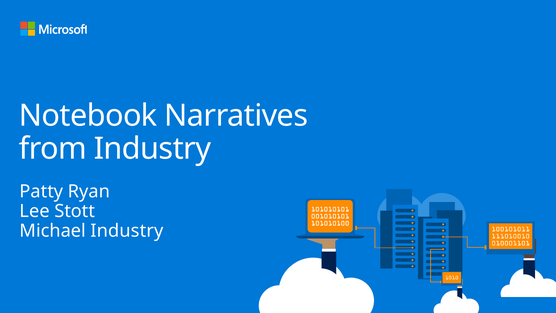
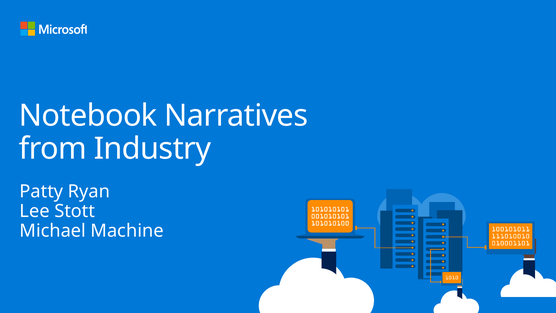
Michael Industry: Industry -> Machine
